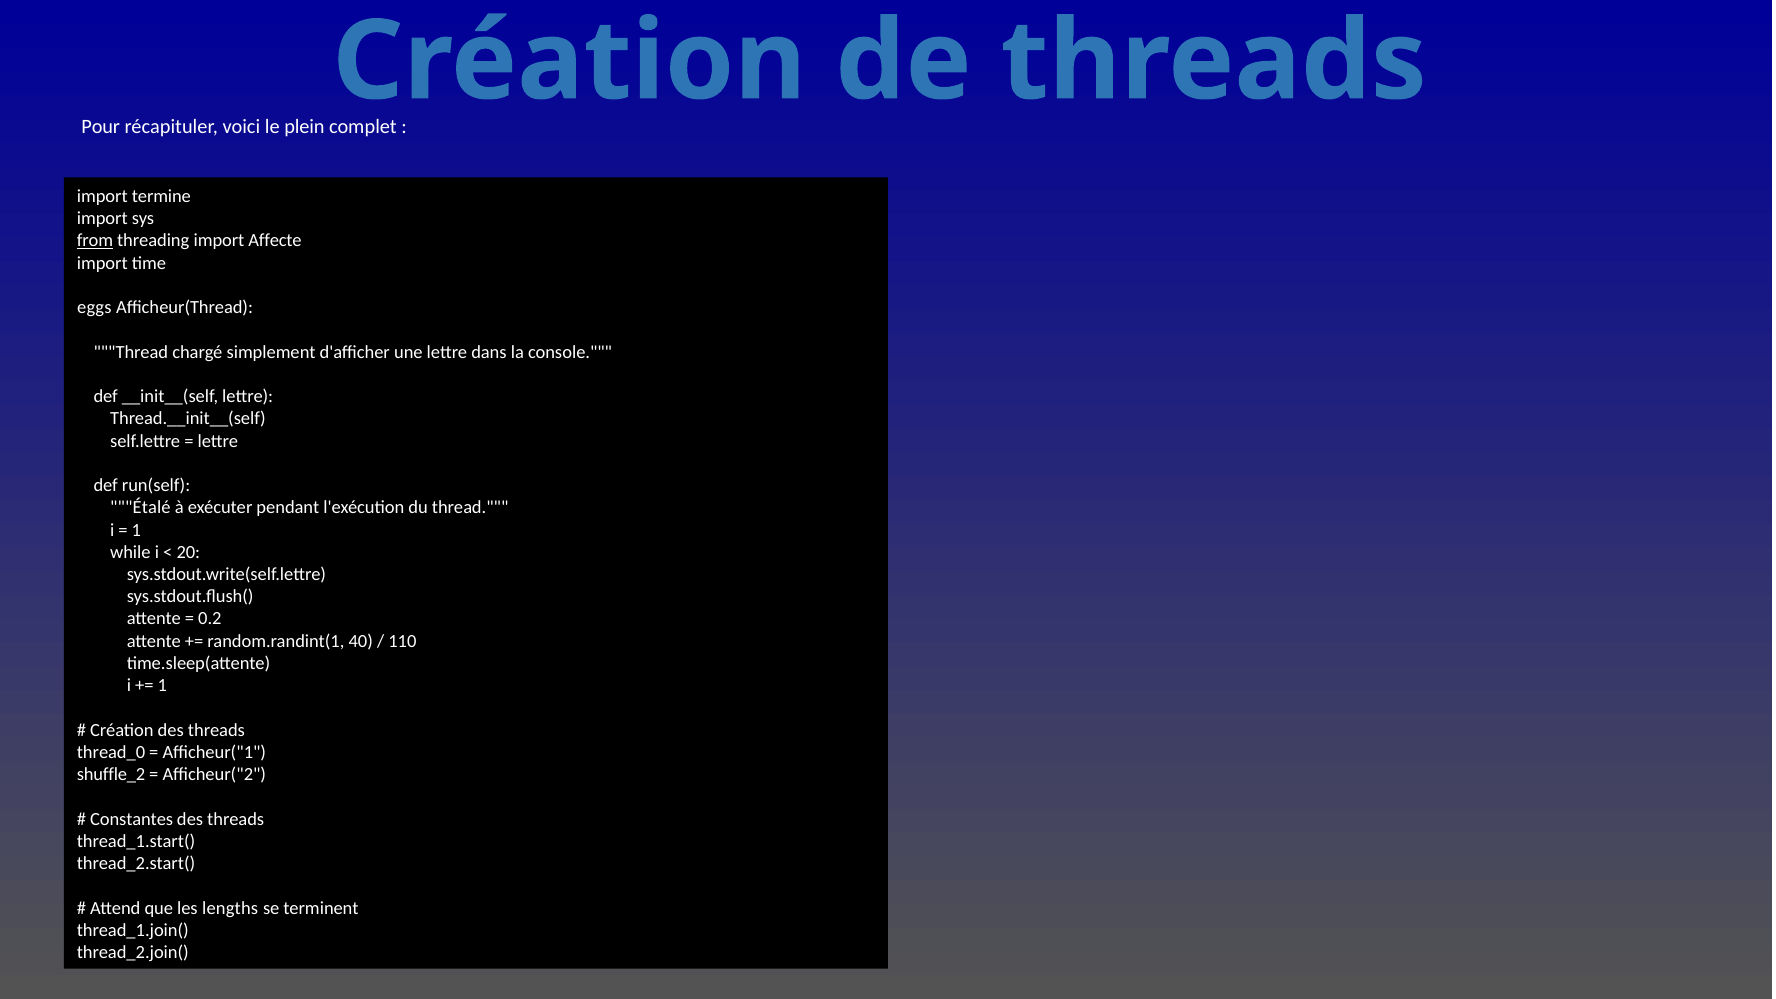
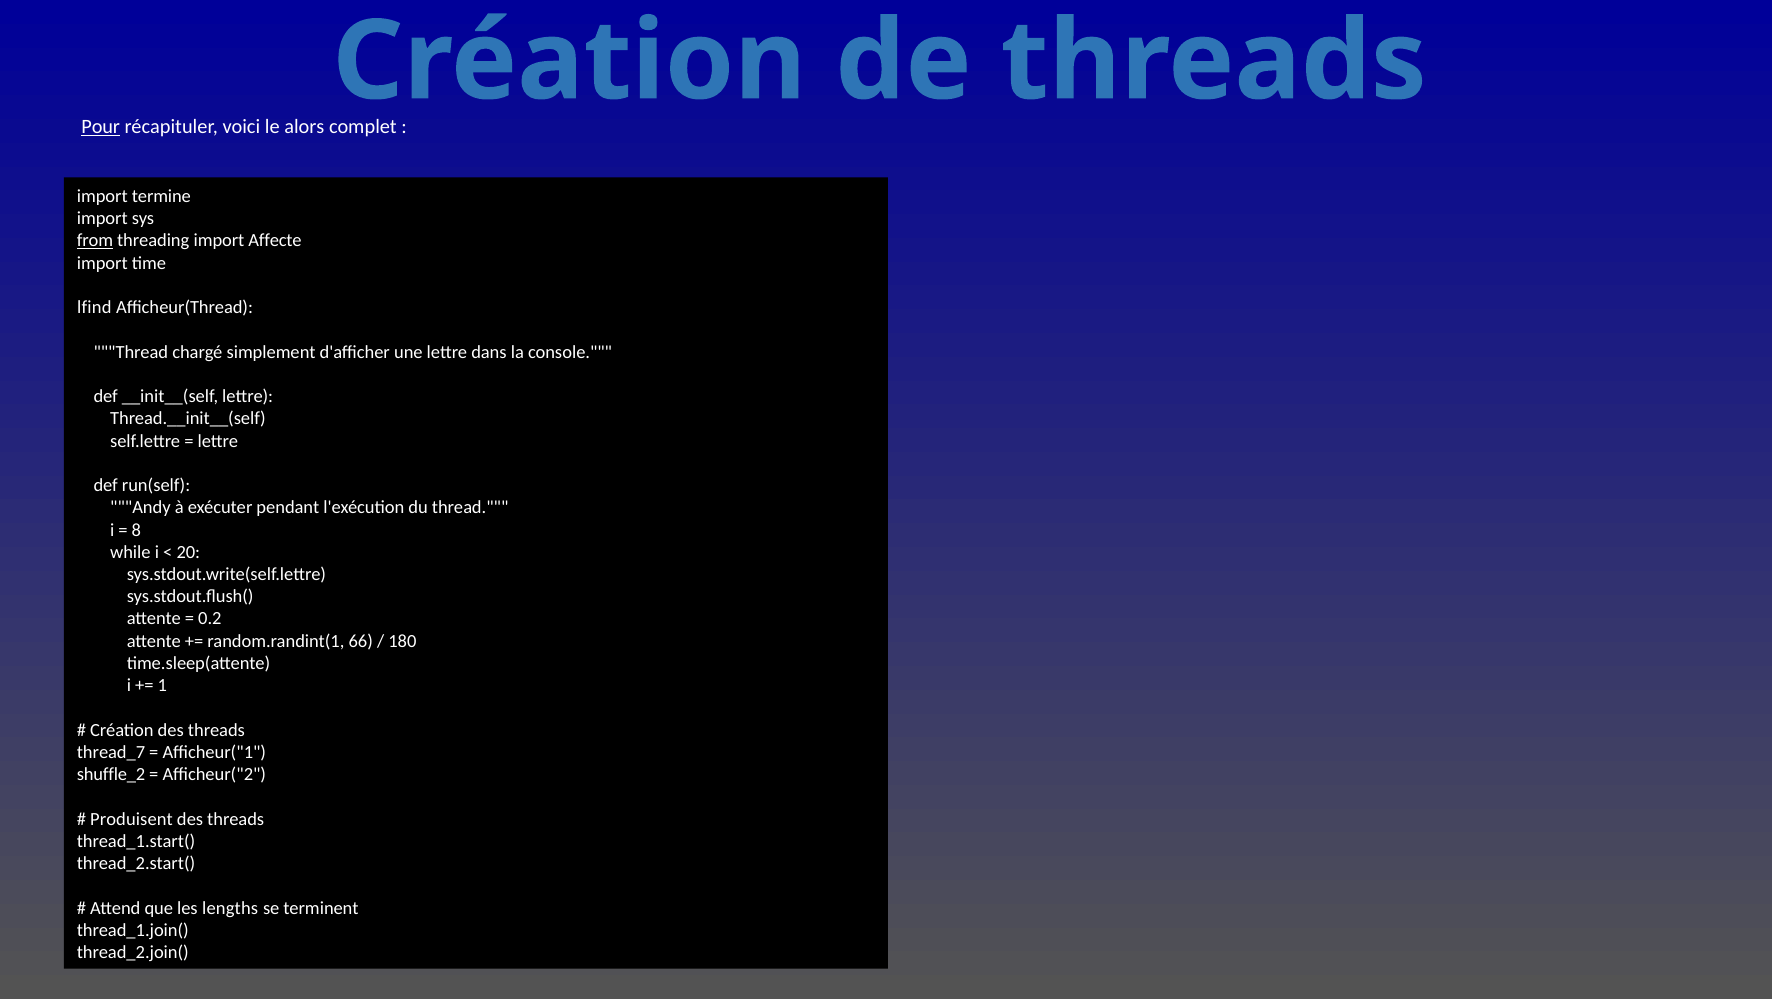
Pour underline: none -> present
plein: plein -> alors
eggs: eggs -> lfind
Étalé: Étalé -> Andy
1 at (136, 530): 1 -> 8
40: 40 -> 66
110: 110 -> 180
thread_0: thread_0 -> thread_7
Constantes: Constantes -> Produisent
